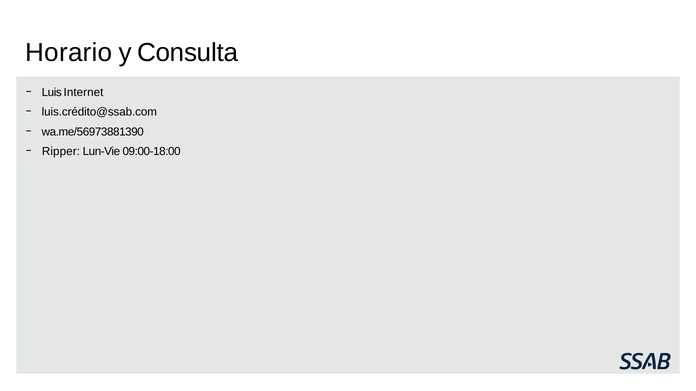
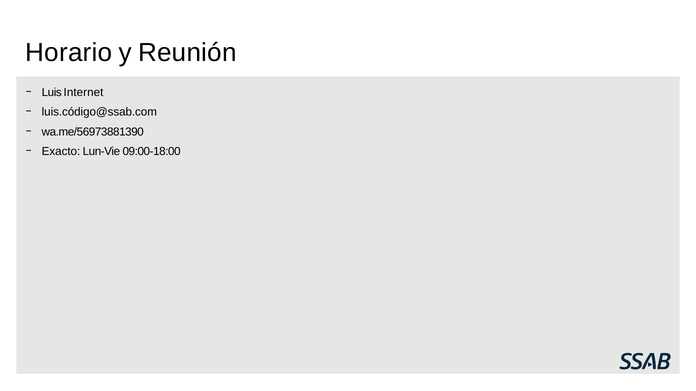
Consulta: Consulta -> Reunión
luis.crédito@ssab.com: luis.crédito@ssab.com -> luis.código@ssab.com
Ripper: Ripper -> Exacto
